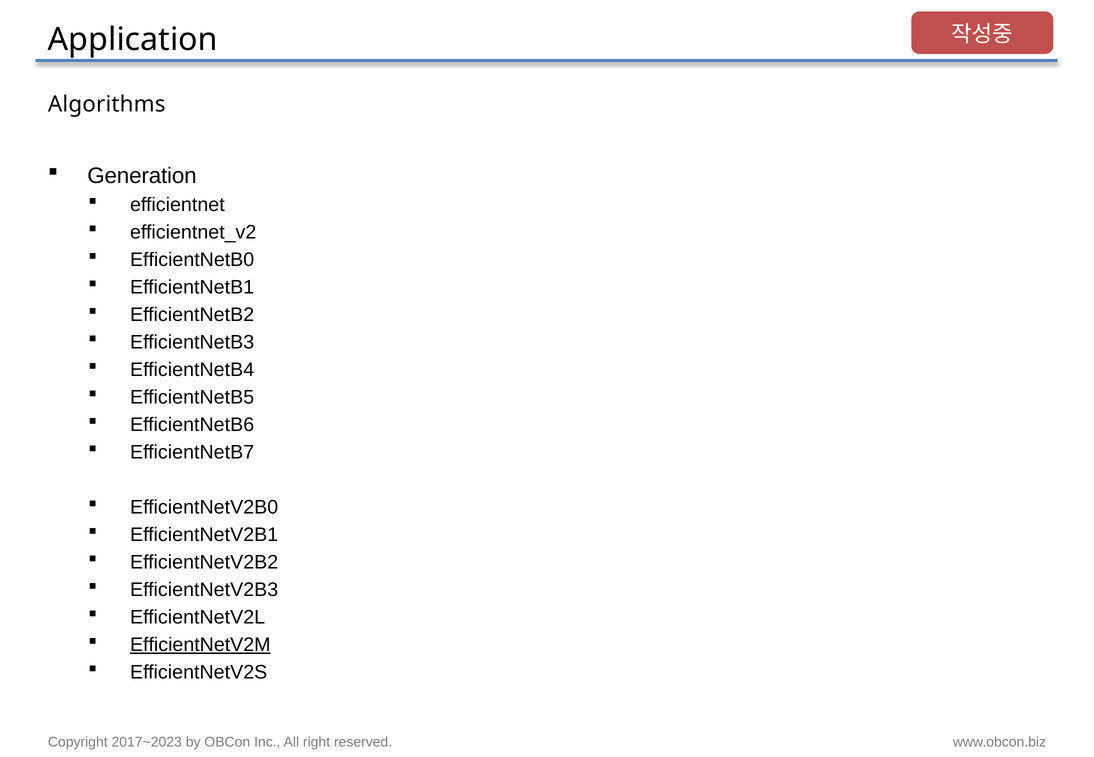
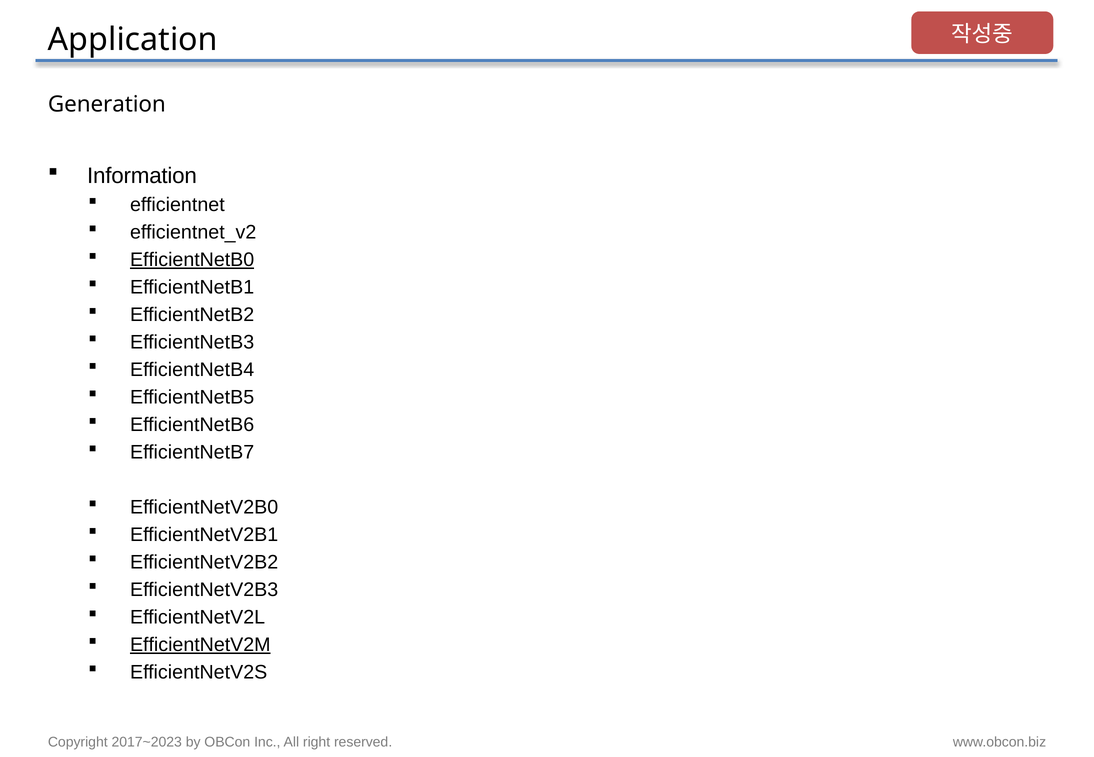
Algorithms: Algorithms -> Generation
Generation: Generation -> Information
EfficientNetB0 underline: none -> present
